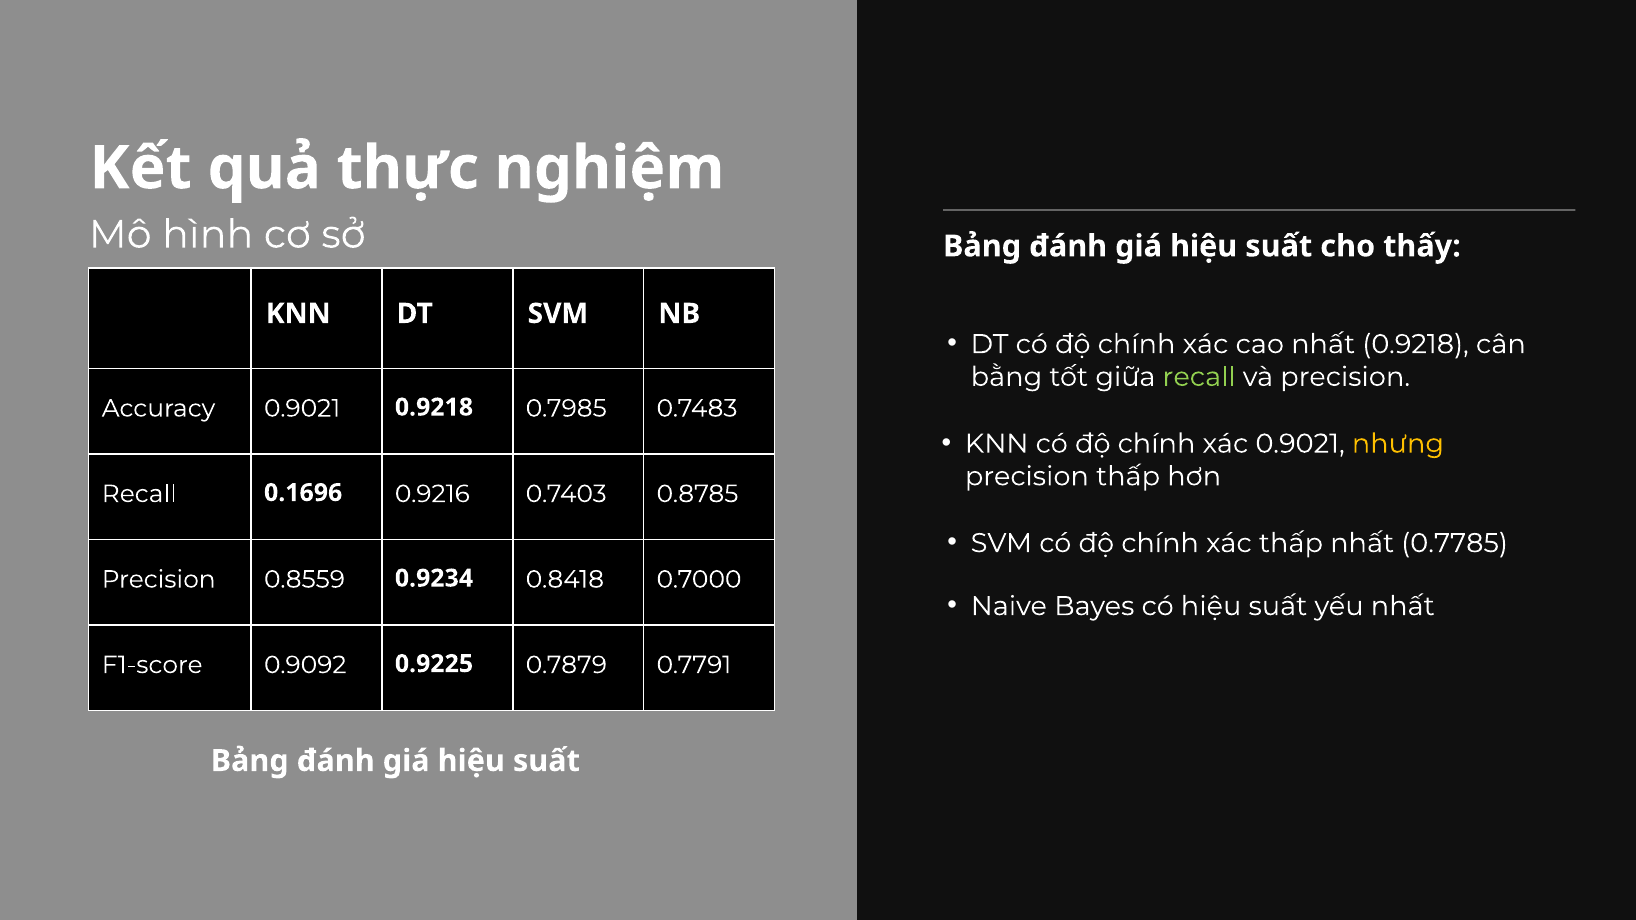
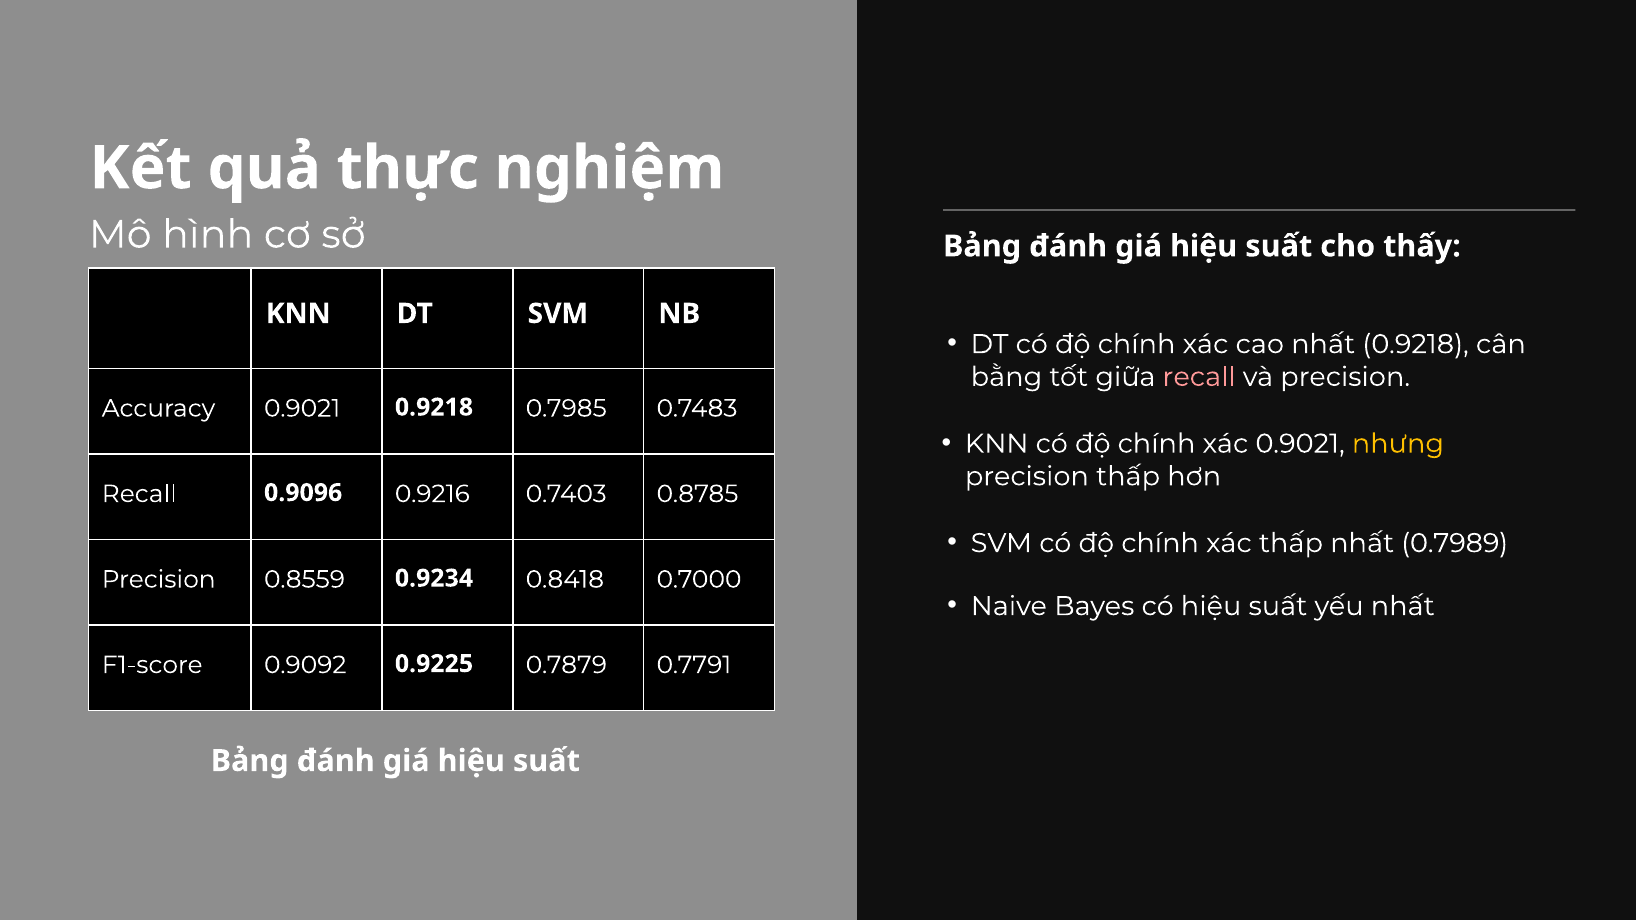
recall at (1199, 377) colour: light green -> pink
0.1696: 0.1696 -> 0.9096
0.7785: 0.7785 -> 0.7989
